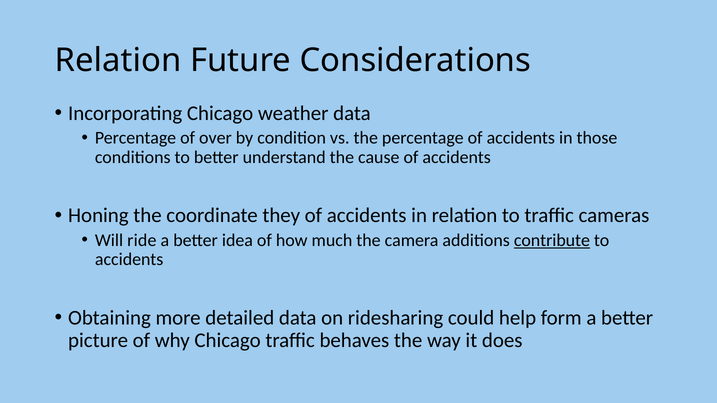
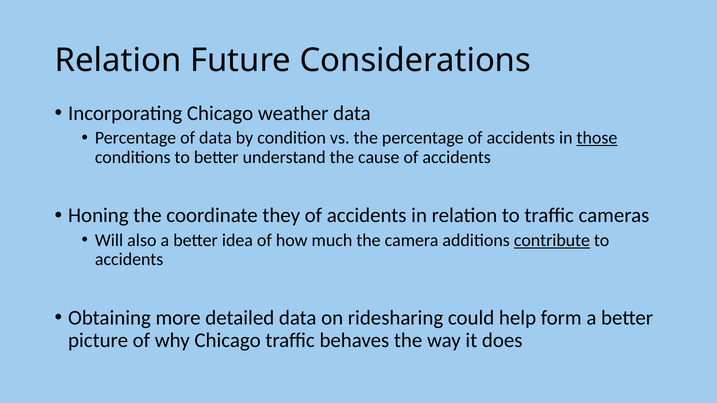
of over: over -> data
those underline: none -> present
ride: ride -> also
